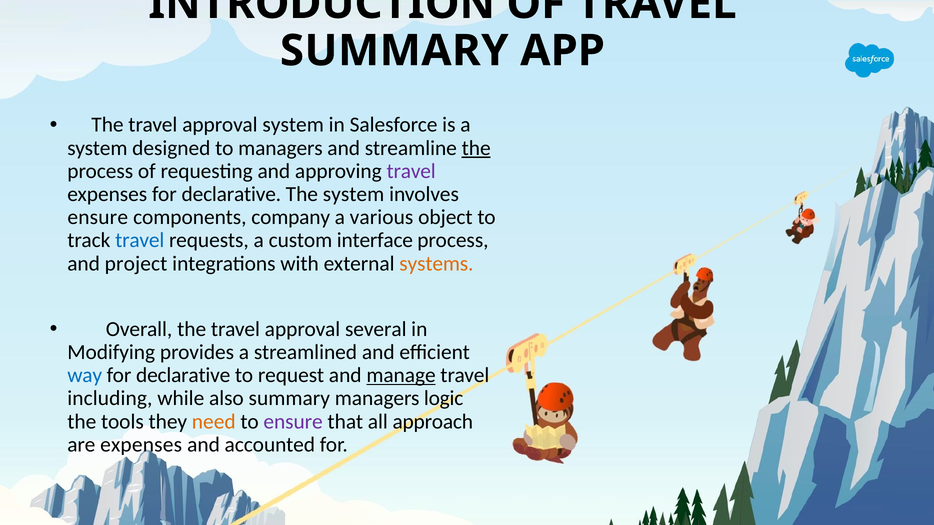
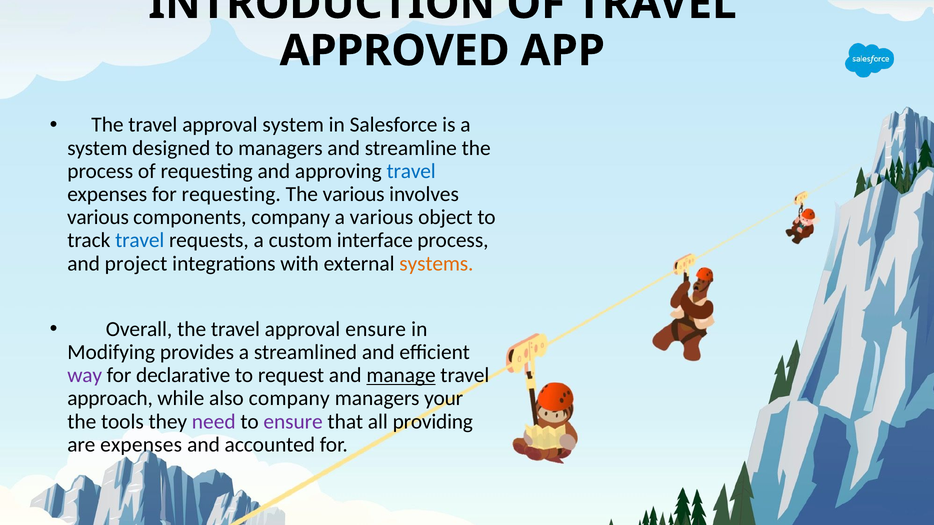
SUMMARY at (394, 51): SUMMARY -> APPROVED
the at (476, 148) underline: present -> none
travel at (411, 171) colour: purple -> blue
expenses for declarative: declarative -> requesting
The system: system -> various
ensure at (98, 217): ensure -> various
approval several: several -> ensure
way colour: blue -> purple
including: including -> approach
also summary: summary -> company
logic: logic -> your
need colour: orange -> purple
approach: approach -> providing
